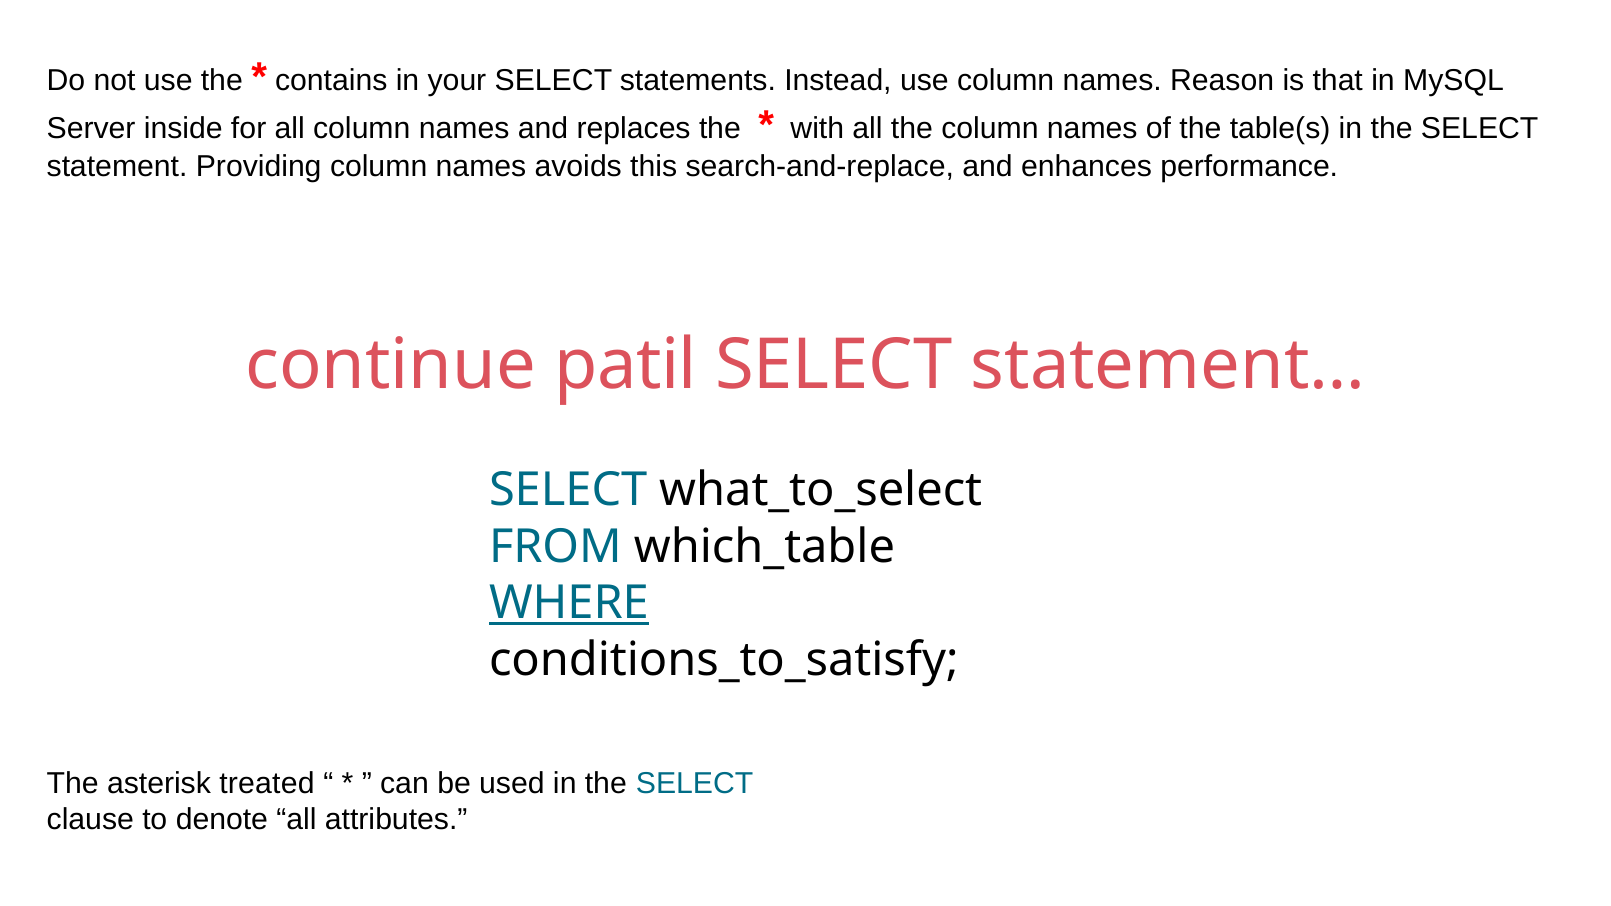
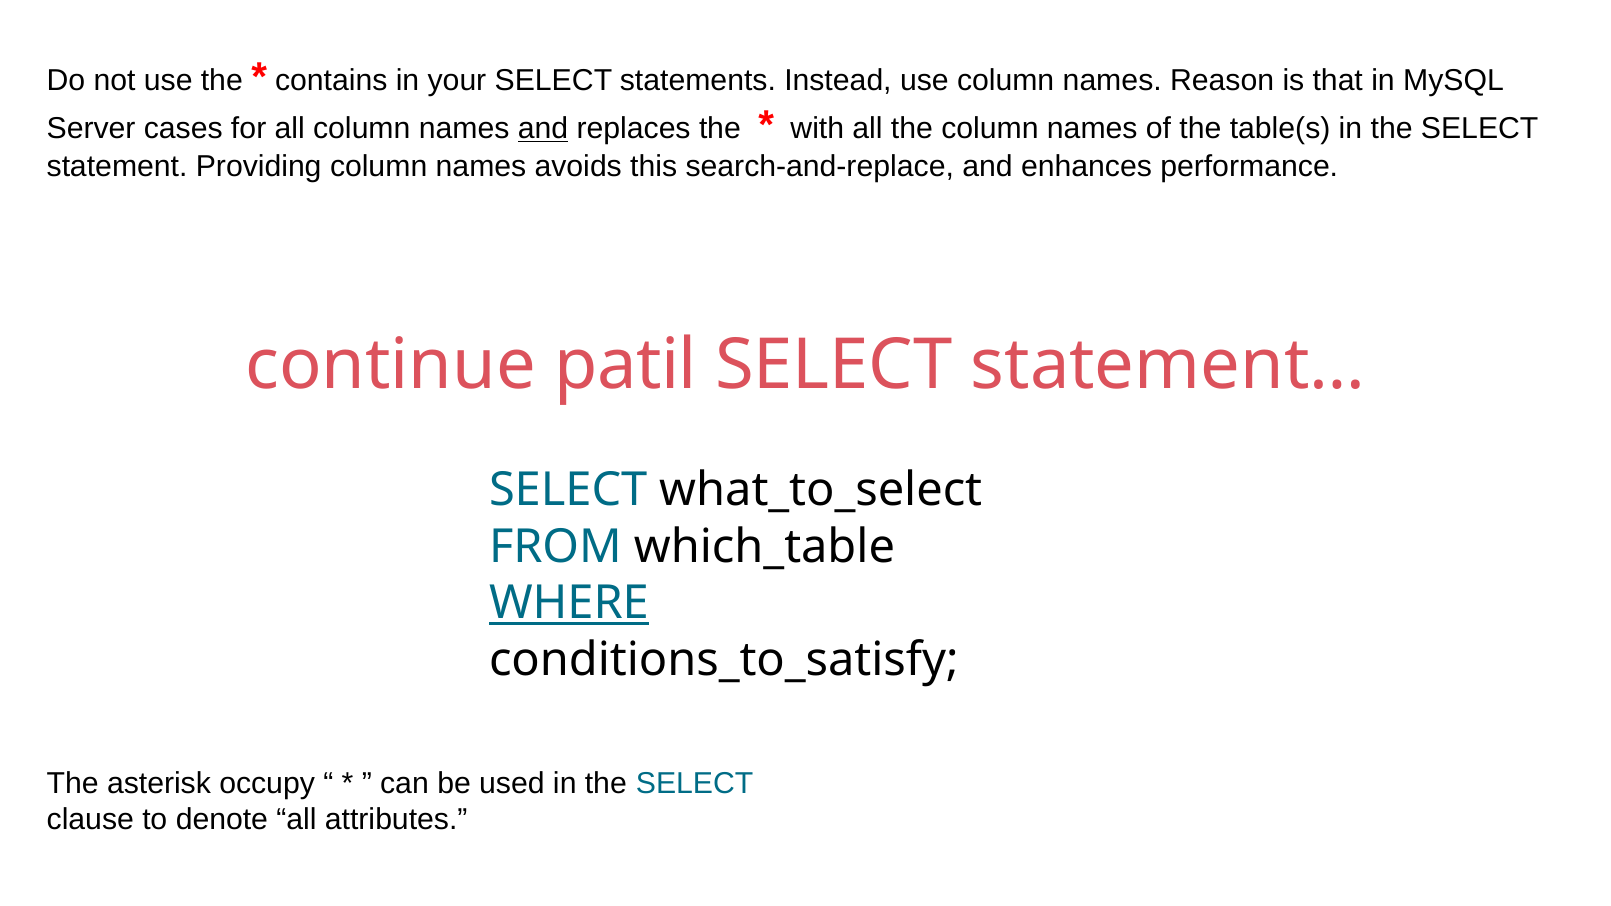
inside: inside -> cases
and at (543, 129) underline: none -> present
treated: treated -> occupy
